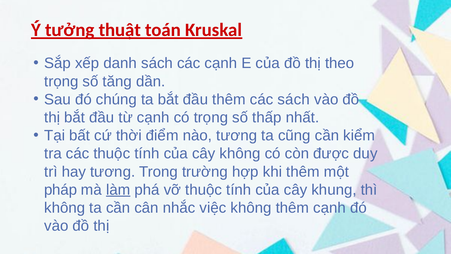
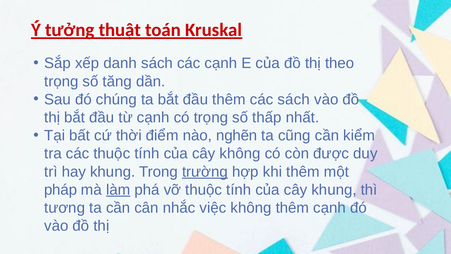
nào tương: tương -> nghẽn
hay tương: tương -> khung
trường underline: none -> present
không at (65, 208): không -> tương
